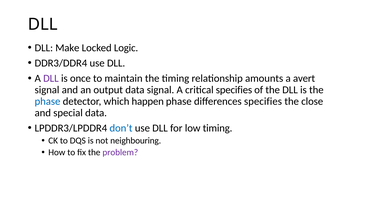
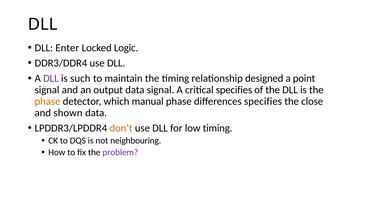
Make: Make -> Enter
once: once -> such
amounts: amounts -> designed
avert: avert -> point
phase at (48, 102) colour: blue -> orange
happen: happen -> manual
special: special -> shown
don’t colour: blue -> orange
